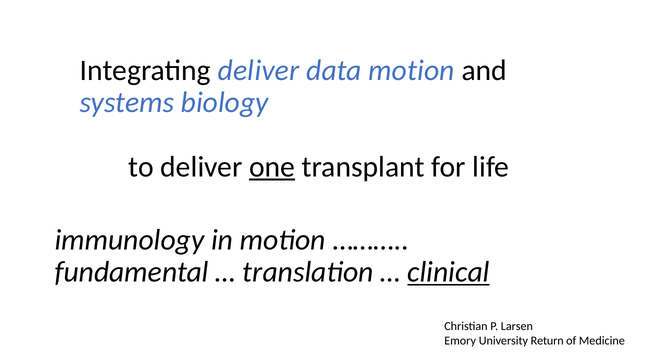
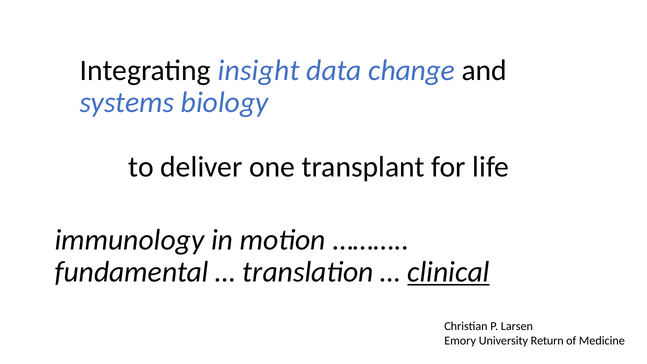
Integrating deliver: deliver -> insight
data motion: motion -> change
one underline: present -> none
